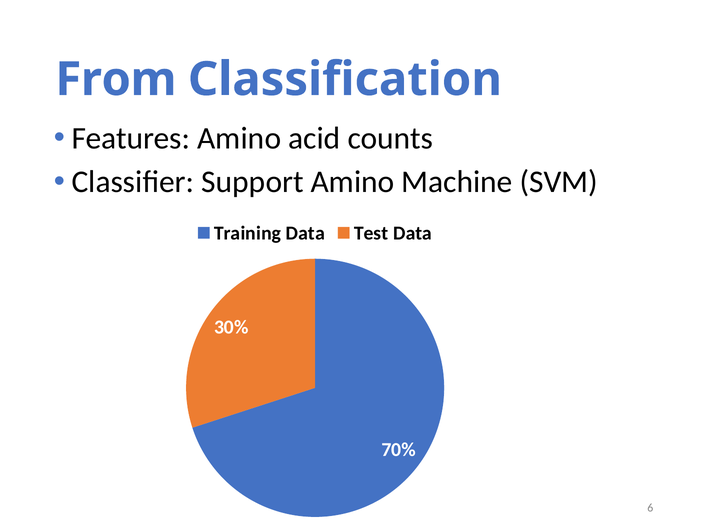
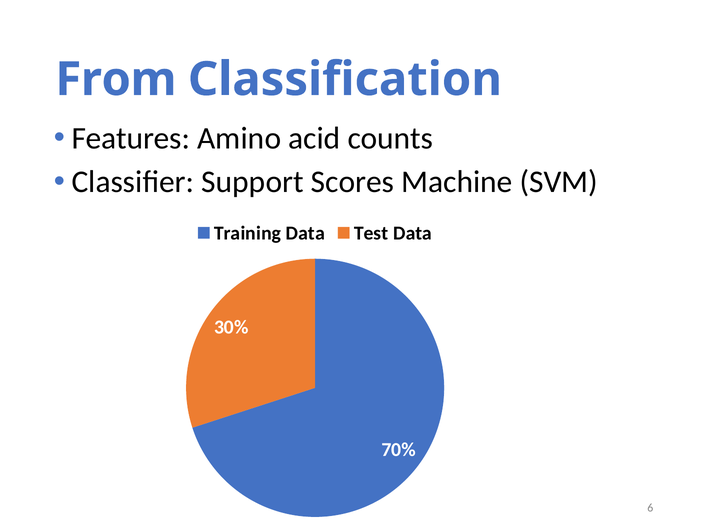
Support Amino: Amino -> Scores
